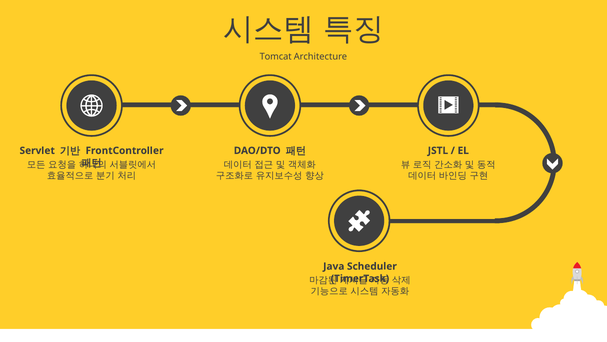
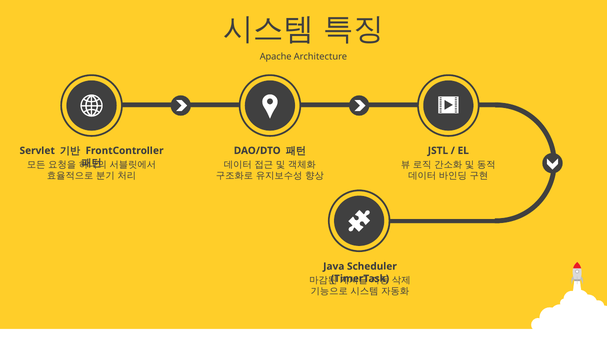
Tomcat: Tomcat -> Apache
